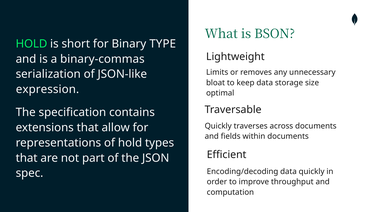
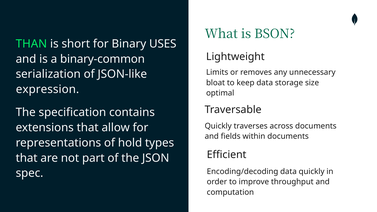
HOLD at (31, 44): HOLD -> THAN
TYPE: TYPE -> USES
binary-commas: binary-commas -> binary-common
